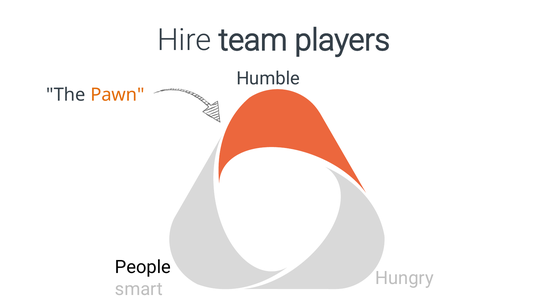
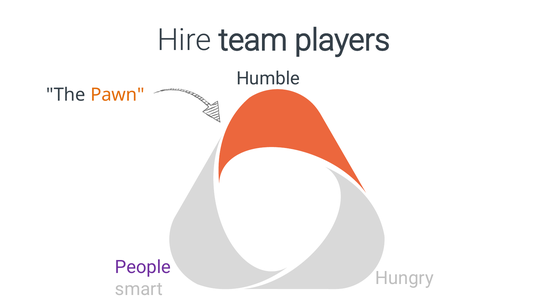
People colour: black -> purple
